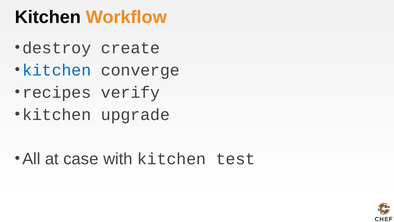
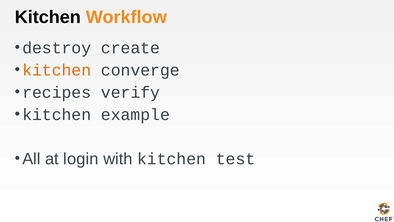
kitchen at (57, 70) colour: blue -> orange
upgrade: upgrade -> example
case: case -> login
